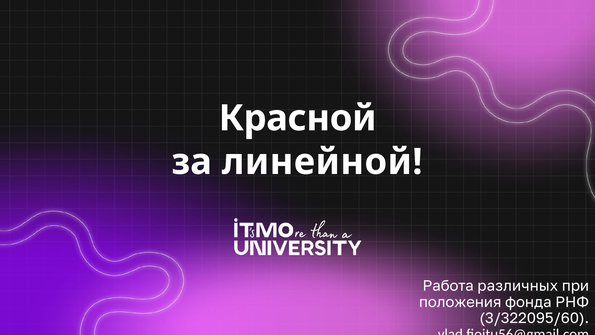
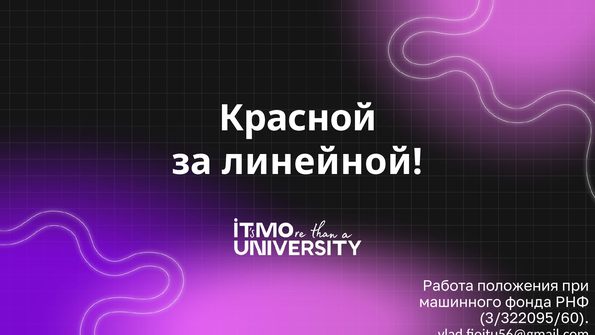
различных: различных -> положения
положения: положения -> машинного
